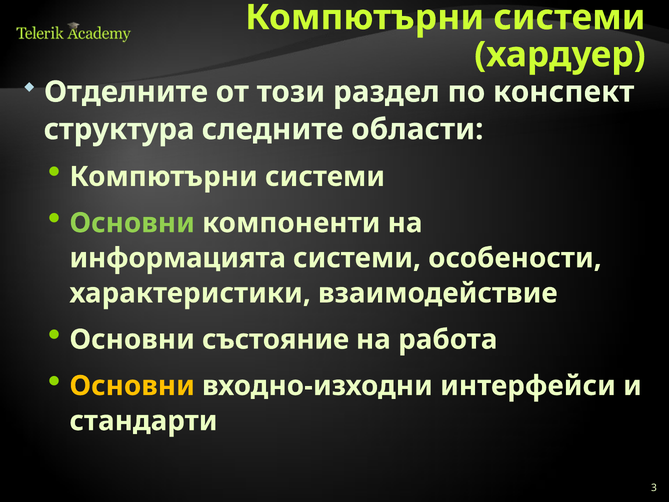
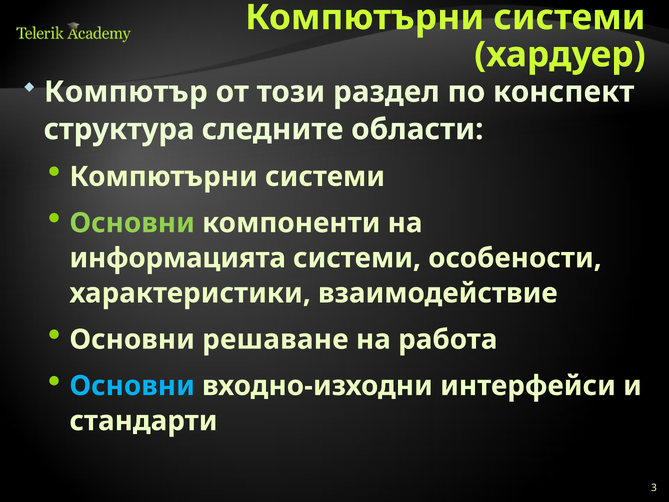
Отделните: Отделните -> Компютър
състояние: състояние -> решаване
Основни at (132, 386) colour: yellow -> light blue
